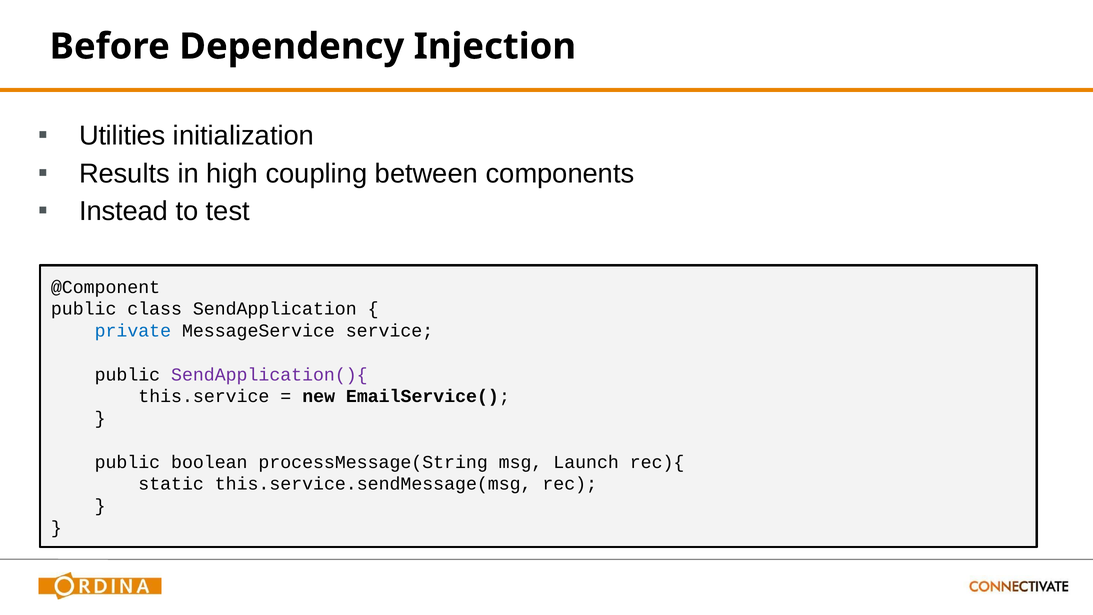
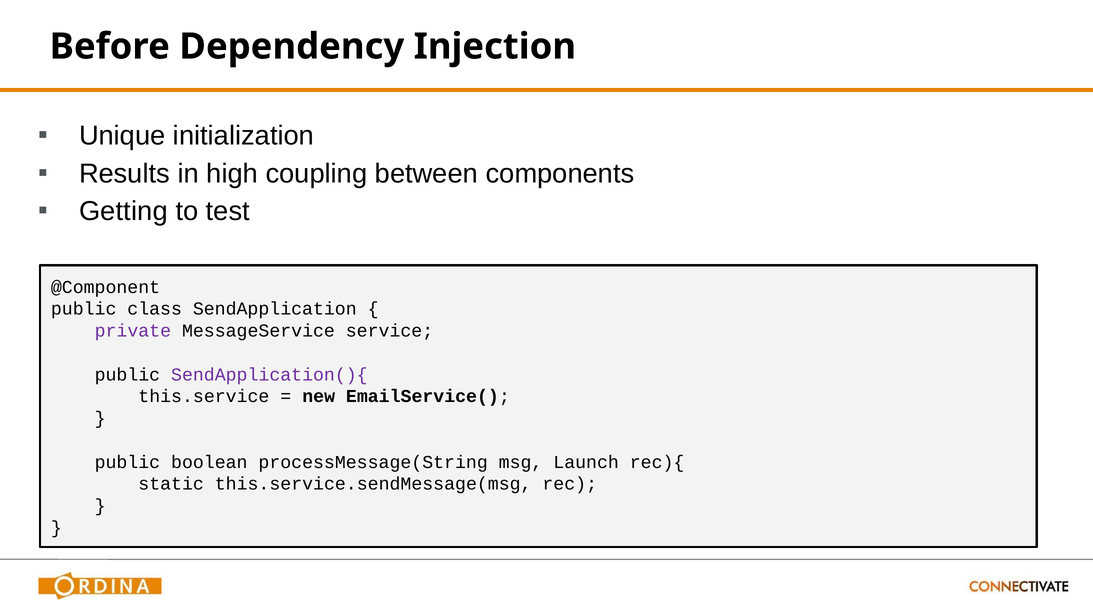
Utilities: Utilities -> Unique
Instead: Instead -> Getting
private colour: blue -> purple
